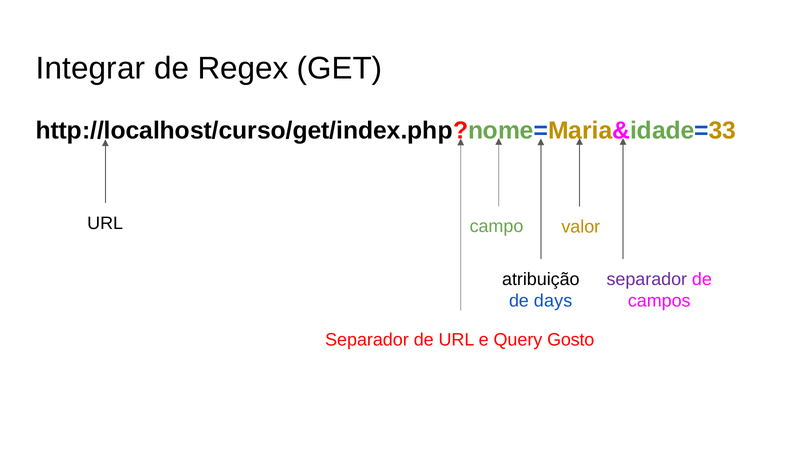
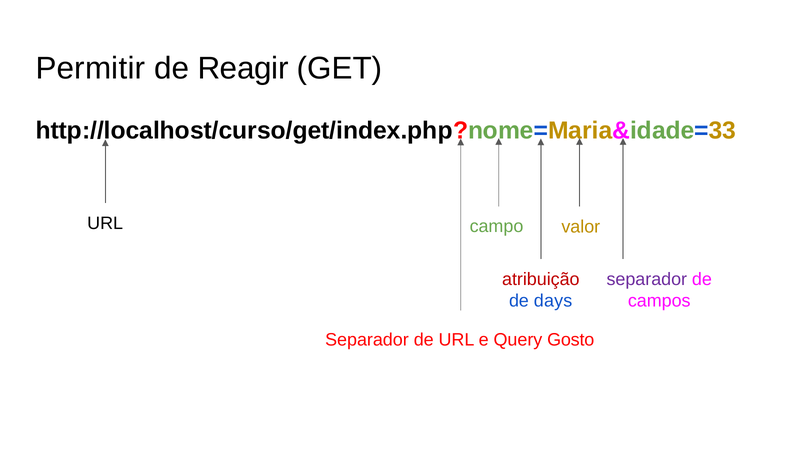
Integrar: Integrar -> Permitir
Regex: Regex -> Reagir
atribuição colour: black -> red
